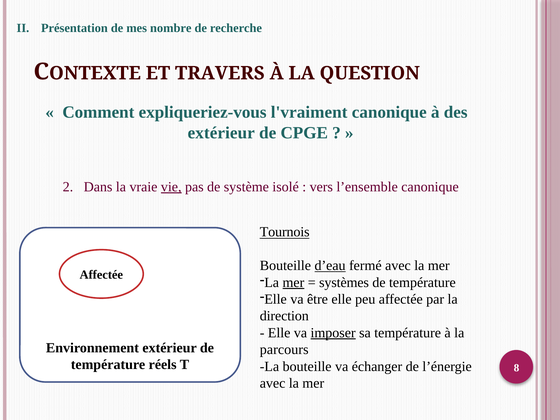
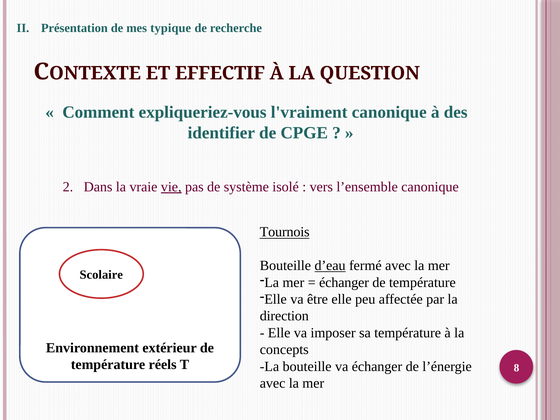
nombre: nombre -> typique
TRAVERS: TRAVERS -> EFFECTIF
extérieur at (221, 133): extérieur -> identifier
Affectée at (101, 275): Affectée -> Scolaire
mer at (293, 282) underline: present -> none
systèmes at (344, 282): systèmes -> échanger
imposer underline: present -> none
parcours: parcours -> concepts
